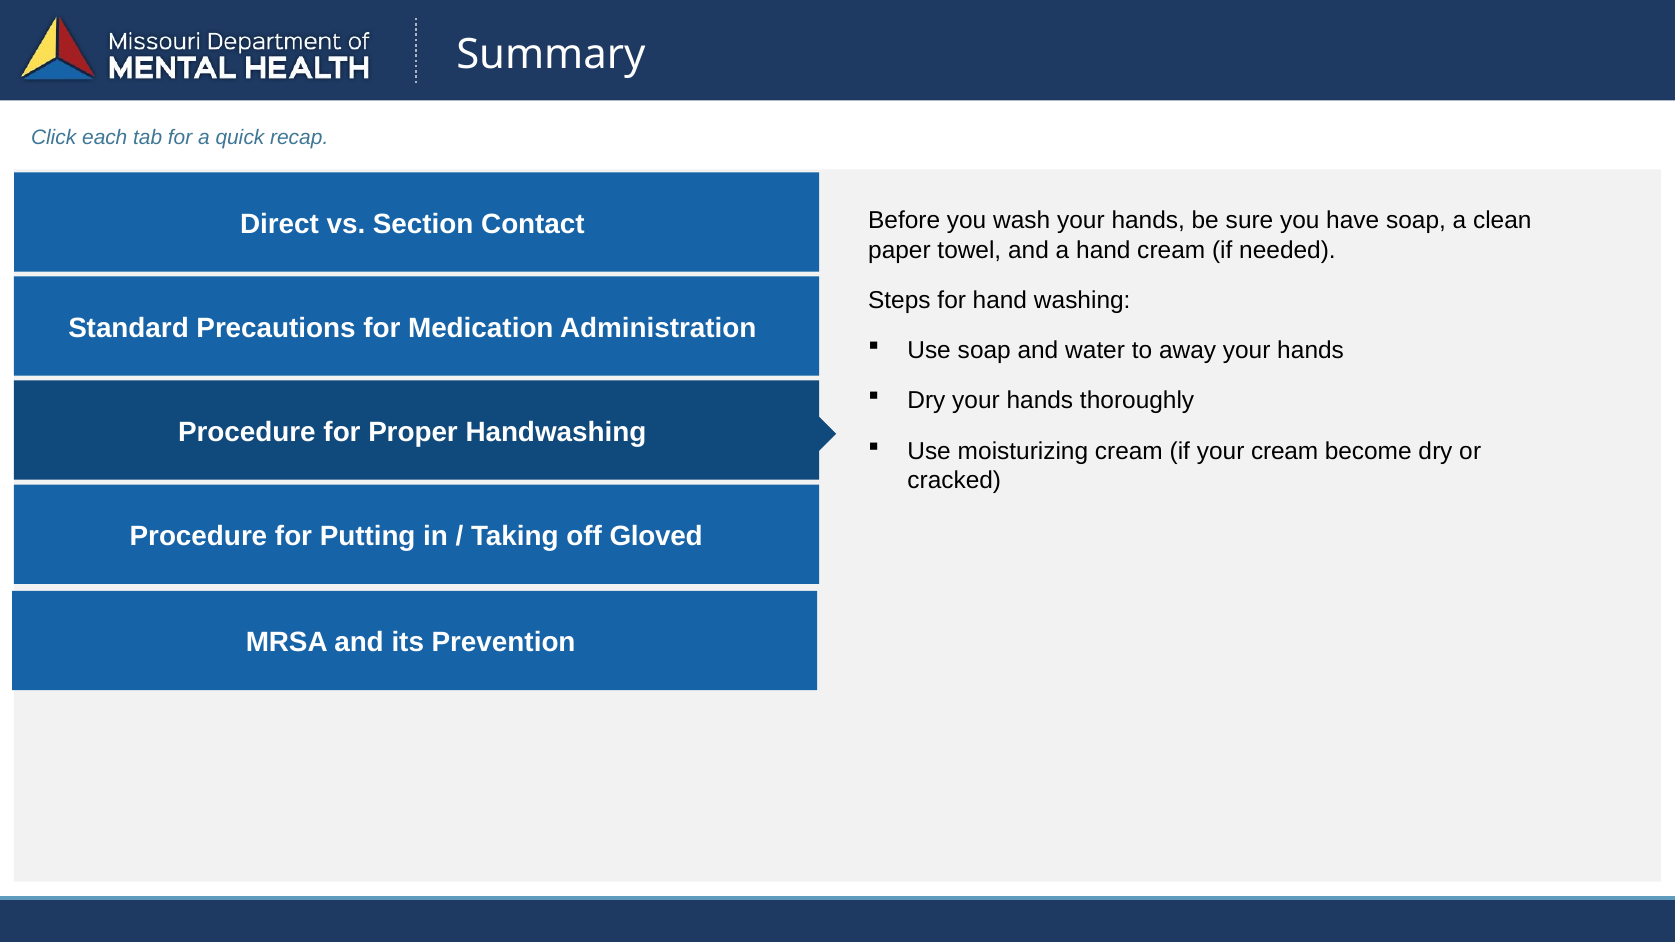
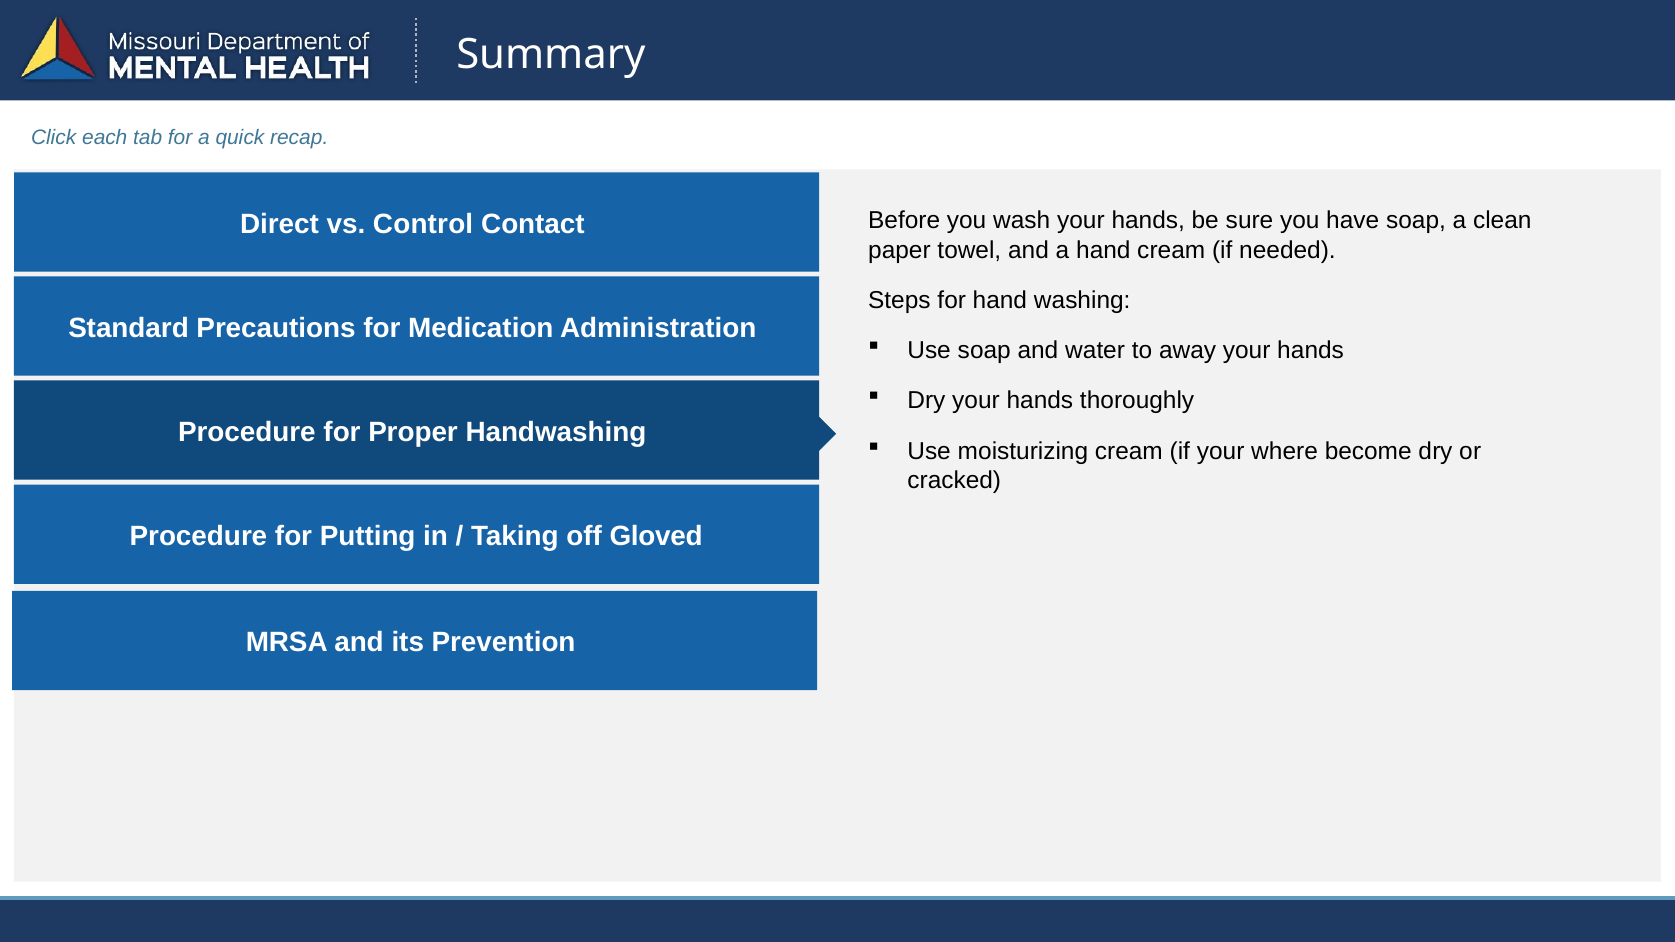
Section: Section -> Control
your cream: cream -> where
